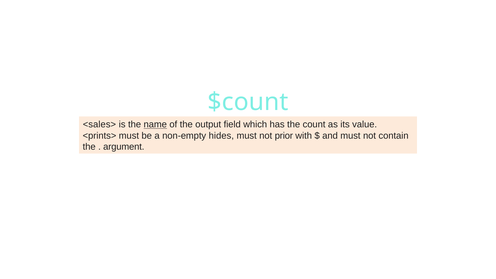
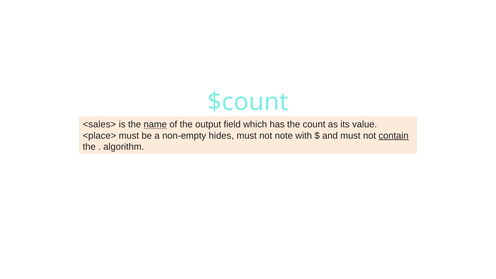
<prints>: <prints> -> <place>
prior: prior -> note
contain underline: none -> present
argument: argument -> algorithm
